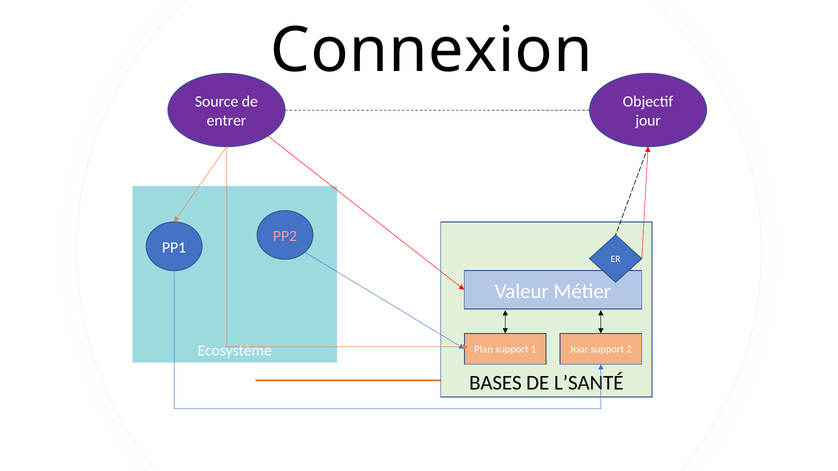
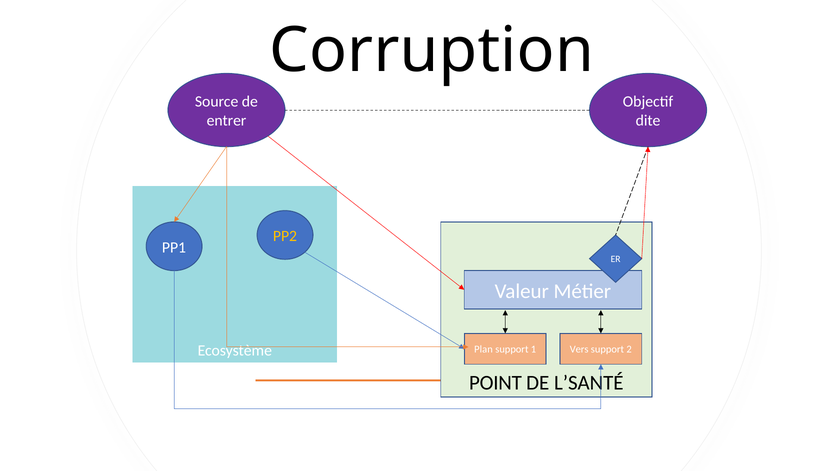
Connexion: Connexion -> Corruption
jour at (648, 121): jour -> dite
PP2 colour: pink -> yellow
1 Jour: Jour -> Vers
BASES: BASES -> POINT
